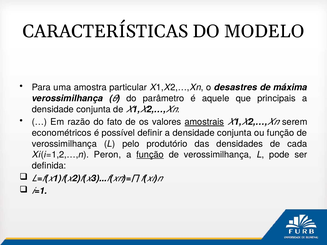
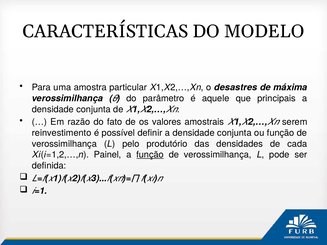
amostrais underline: present -> none
econométricos: econométricos -> reinvestimento
Peron: Peron -> Painel
